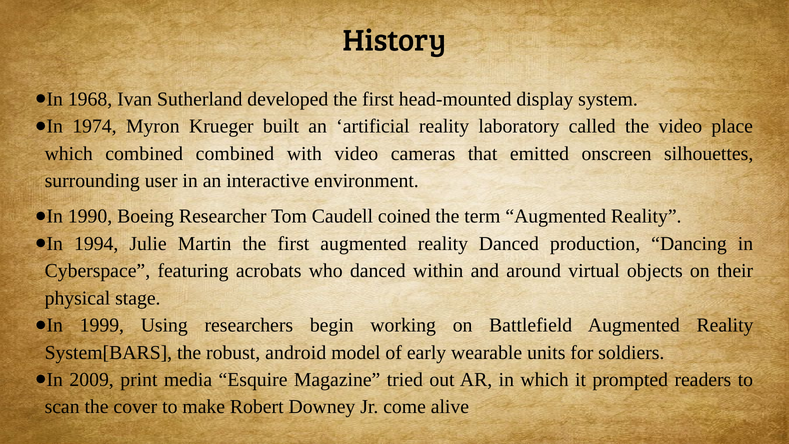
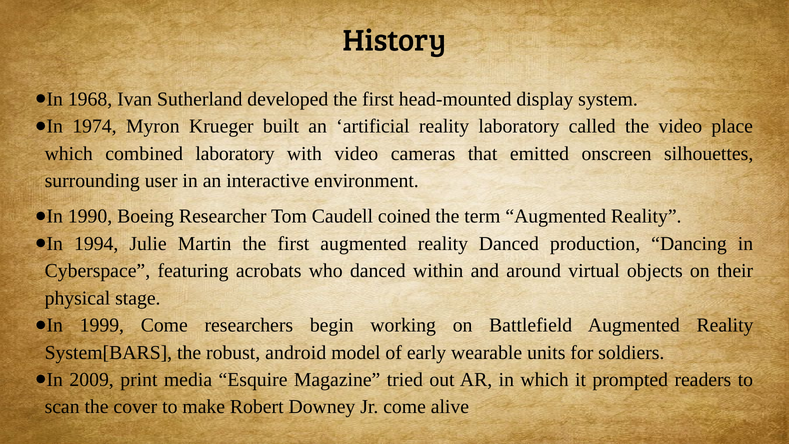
combined combined: combined -> laboratory
1999 Using: Using -> Come
